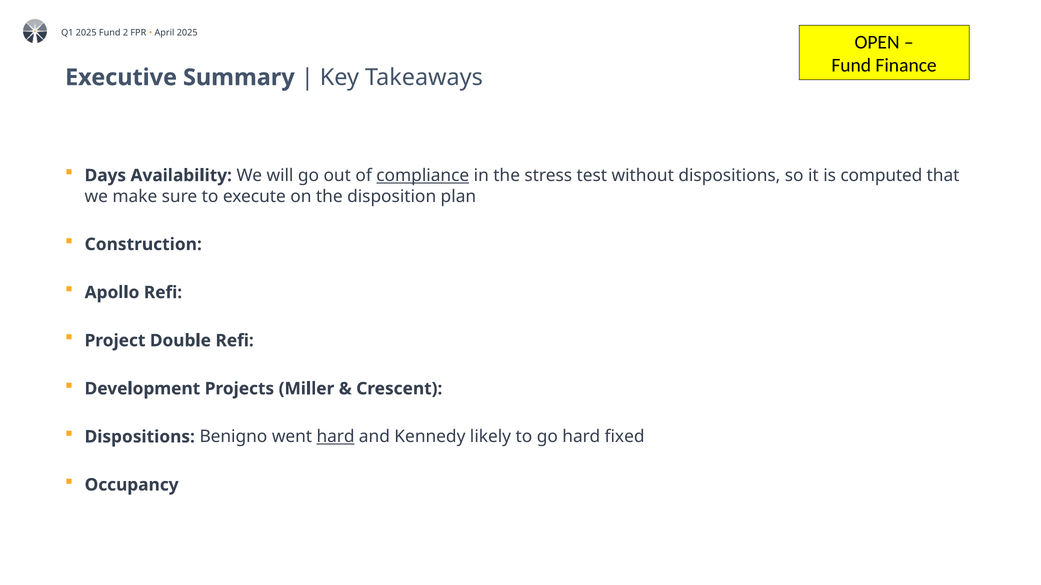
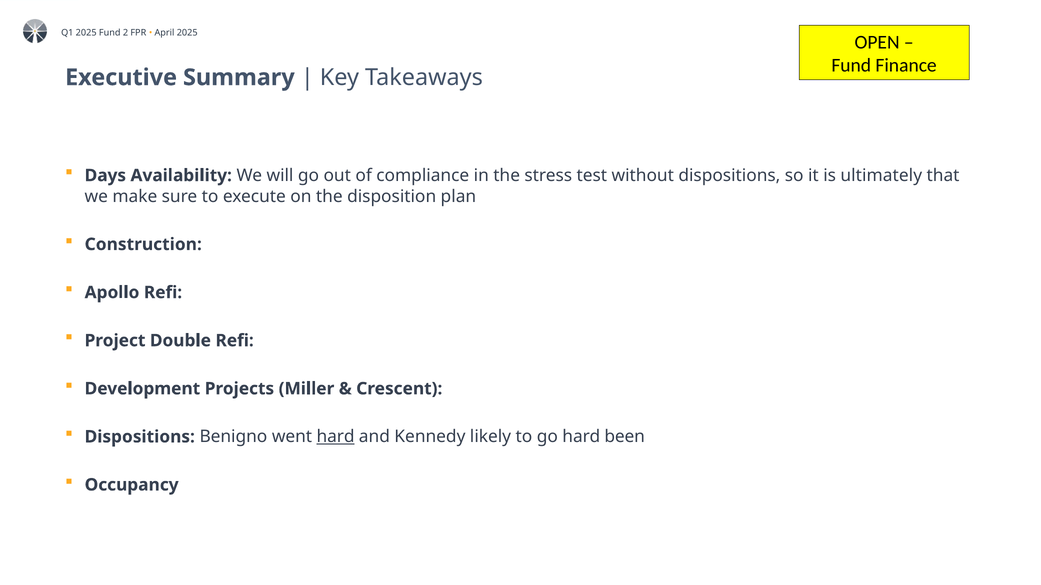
compliance underline: present -> none
computed: computed -> ultimately
fixed: fixed -> been
